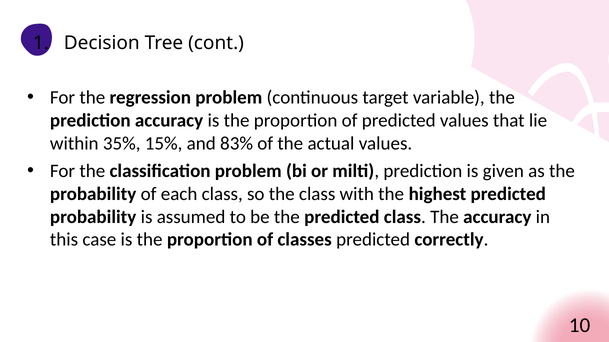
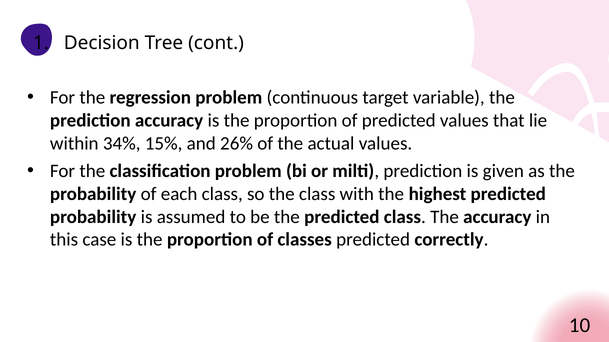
35%: 35% -> 34%
83%: 83% -> 26%
